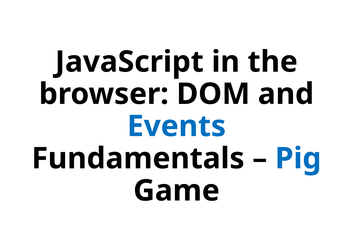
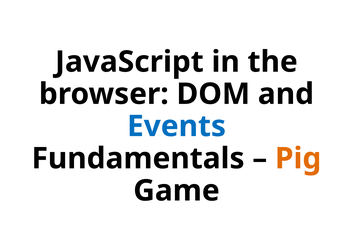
Pig colour: blue -> orange
